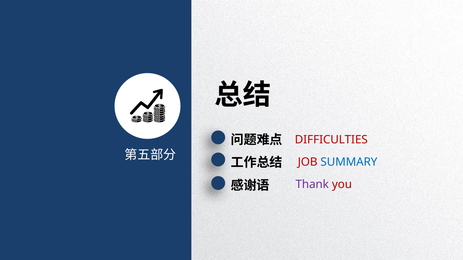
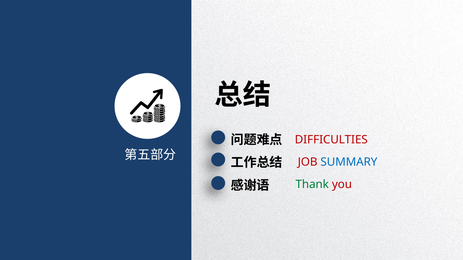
Thank colour: purple -> green
